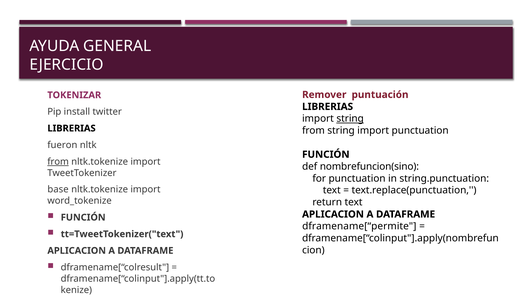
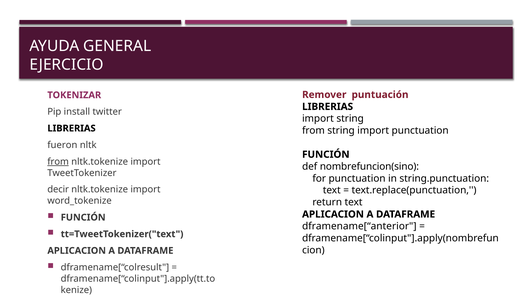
string at (350, 119) underline: present -> none
base: base -> decir
dframename[“permite: dframename[“permite -> dframename[“anterior
